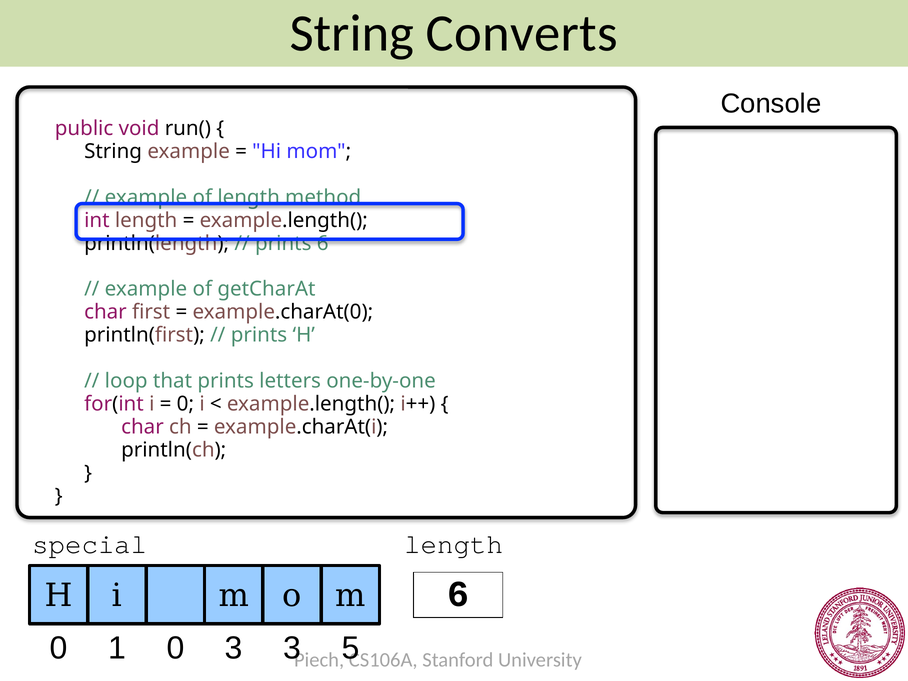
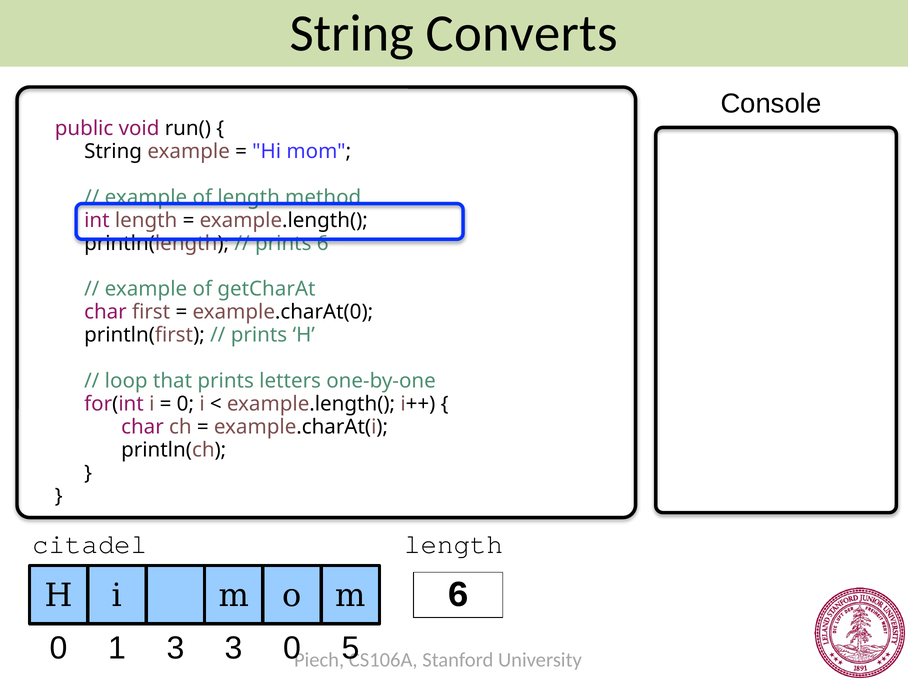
special: special -> citadel
1 0: 0 -> 3
3 3: 3 -> 0
